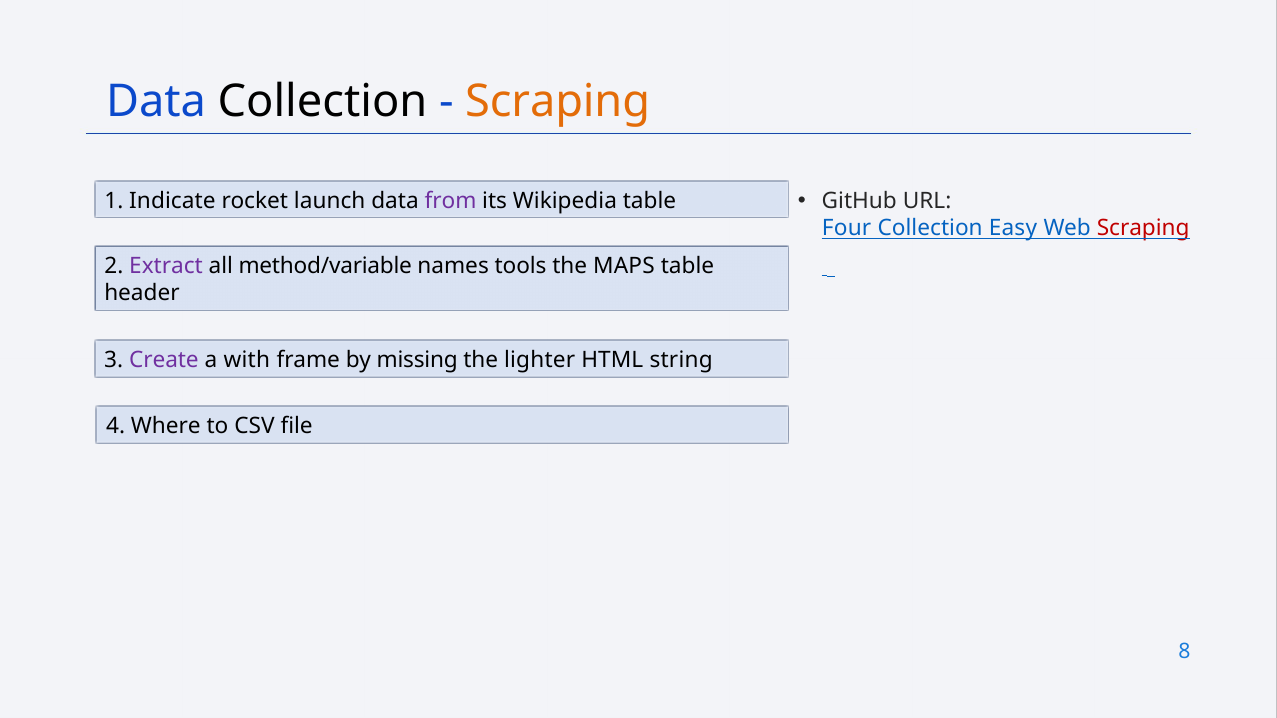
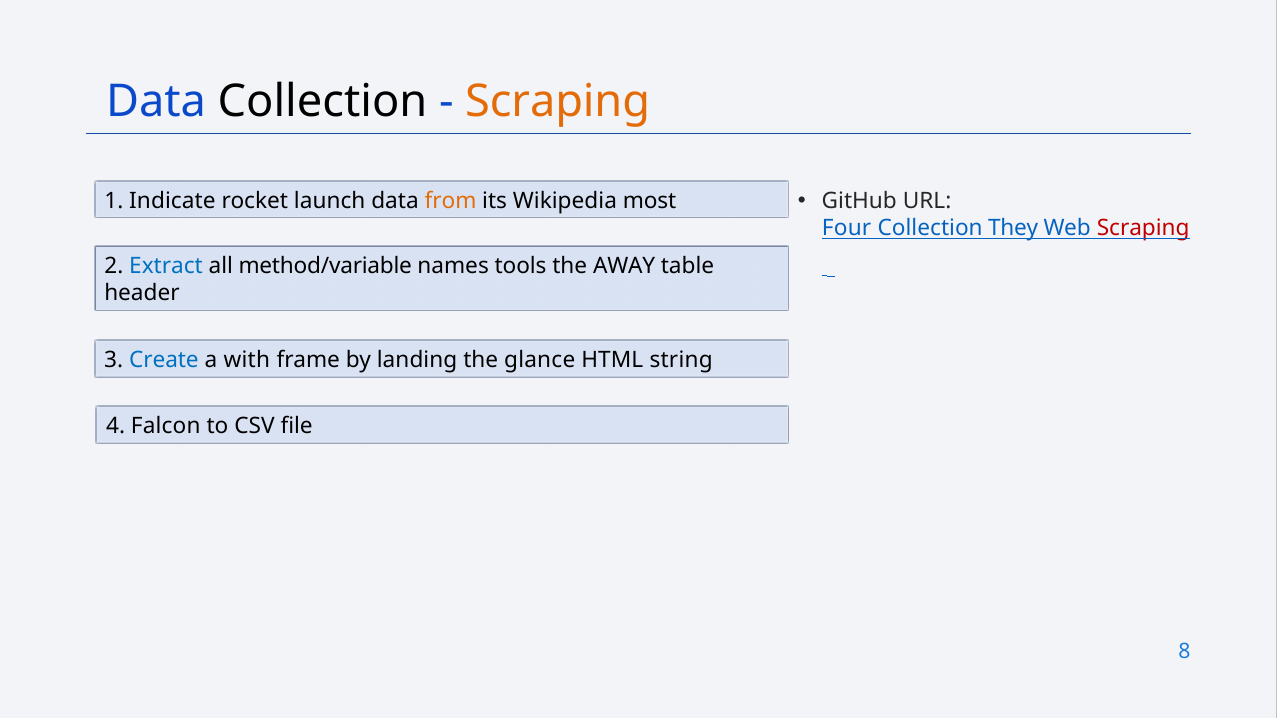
from colour: purple -> orange
Wikipedia table: table -> most
Easy: Easy -> They
Extract colour: purple -> blue
MAPS: MAPS -> AWAY
Create colour: purple -> blue
missing: missing -> landing
lighter: lighter -> glance
Where: Where -> Falcon
